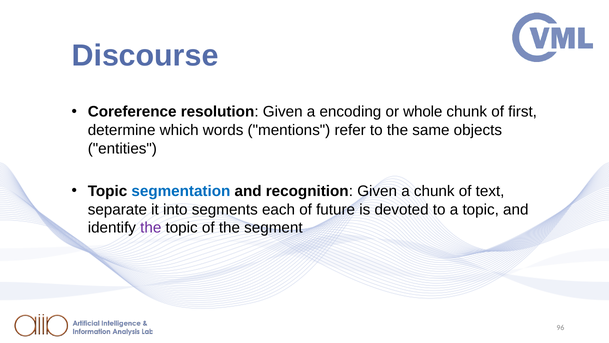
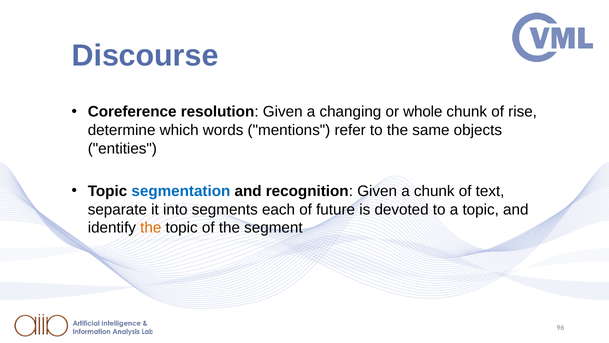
encoding: encoding -> changing
first: first -> rise
the at (151, 228) colour: purple -> orange
